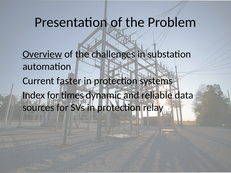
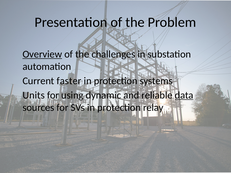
Index: Index -> Units
times: times -> using
data underline: none -> present
